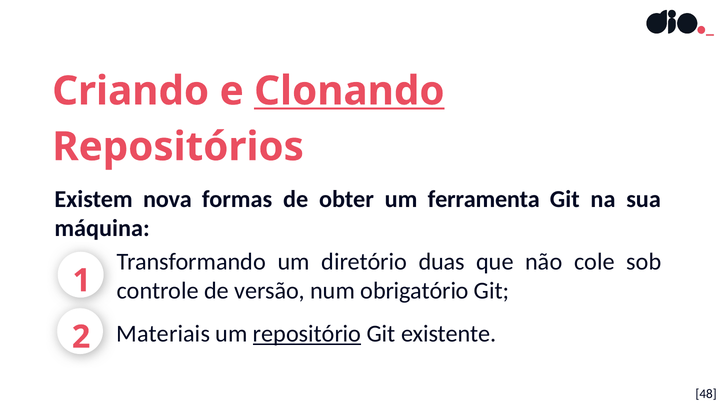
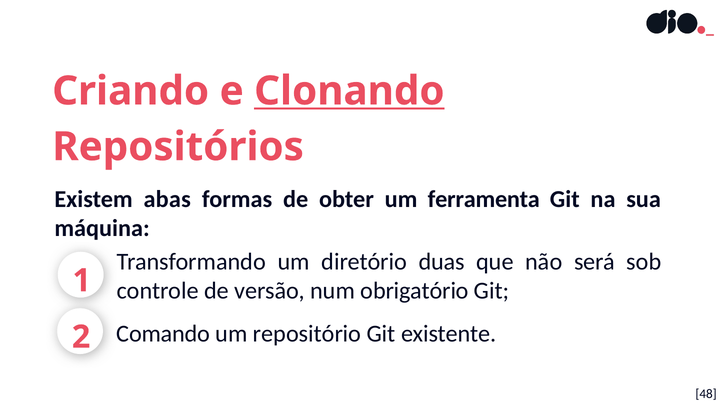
nova: nova -> abas
cole: cole -> será
Materiais: Materiais -> Comando
repositório underline: present -> none
